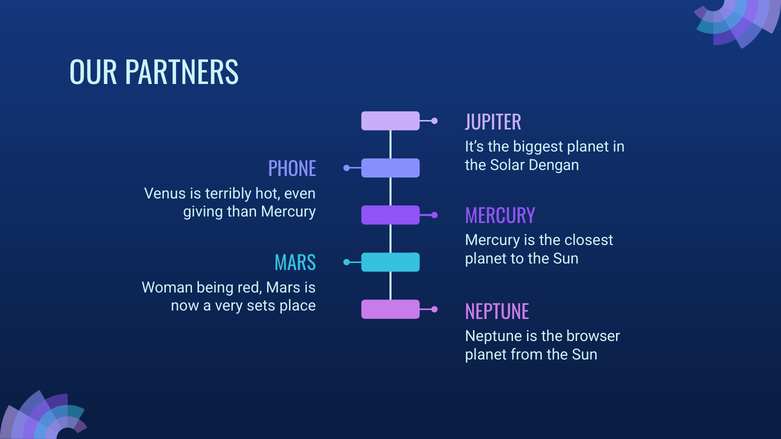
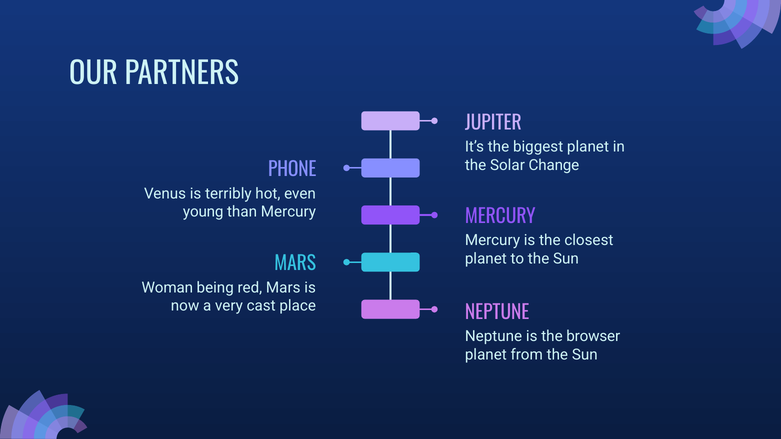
Dengan: Dengan -> Change
giving: giving -> young
sets: sets -> cast
